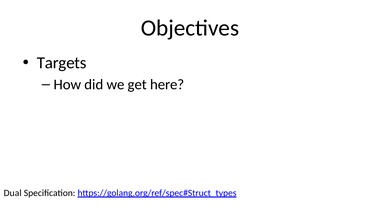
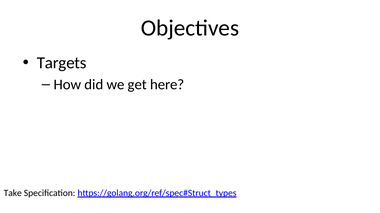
Dual: Dual -> Take
